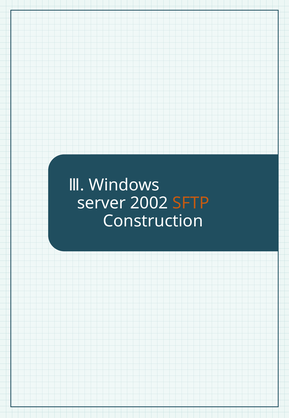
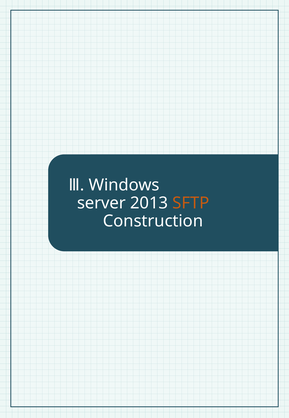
2002: 2002 -> 2013
